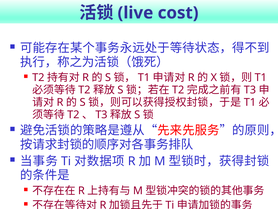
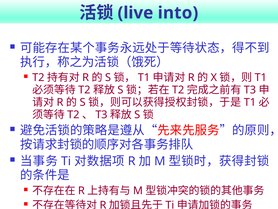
cost: cost -> into
